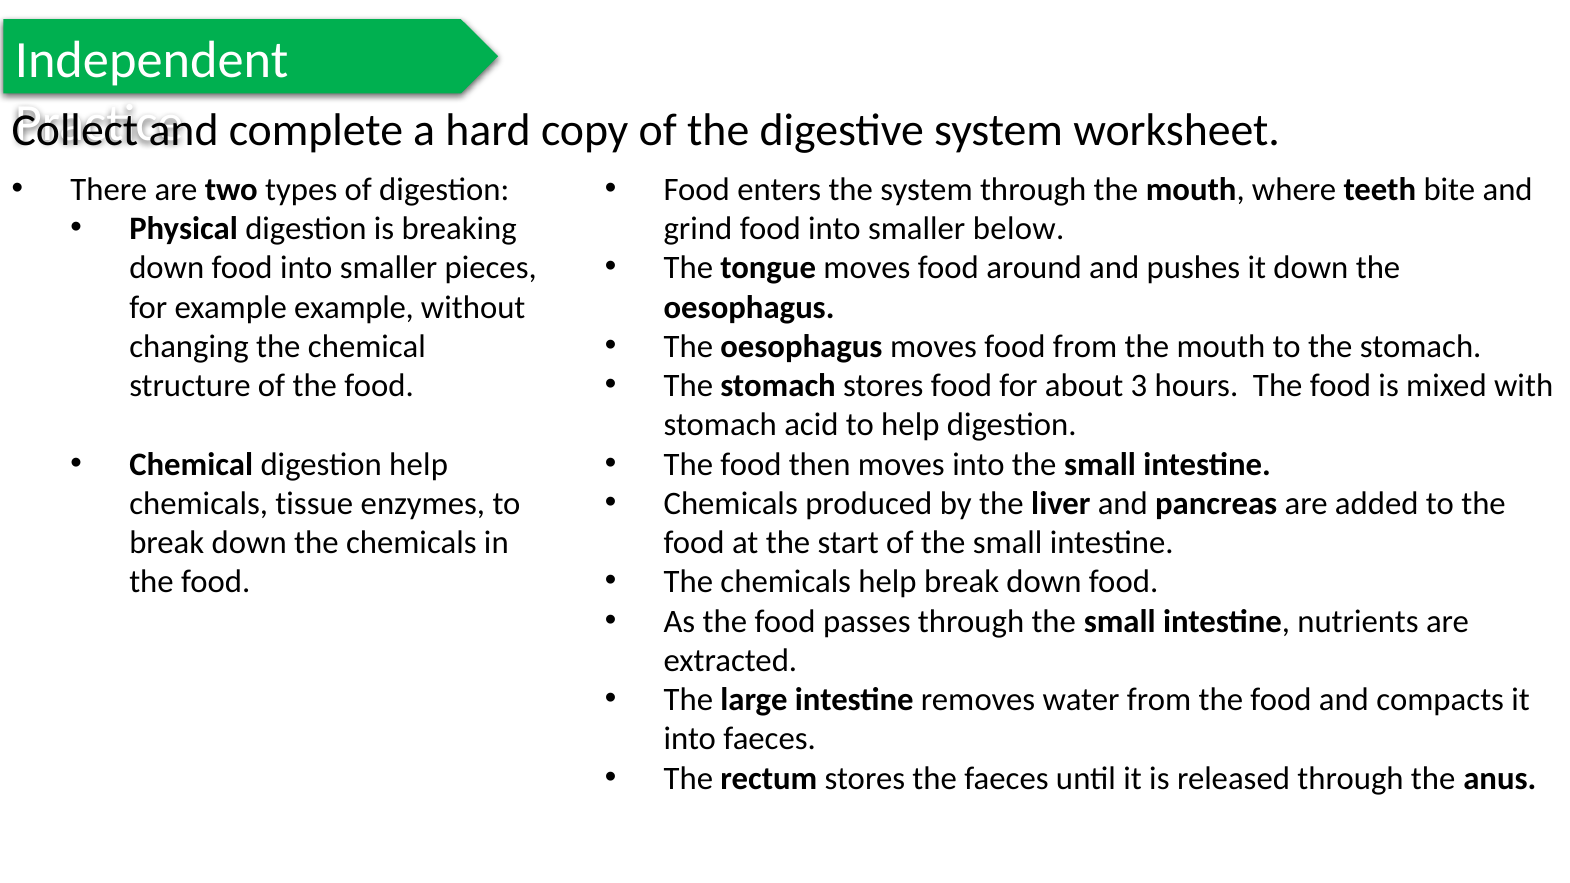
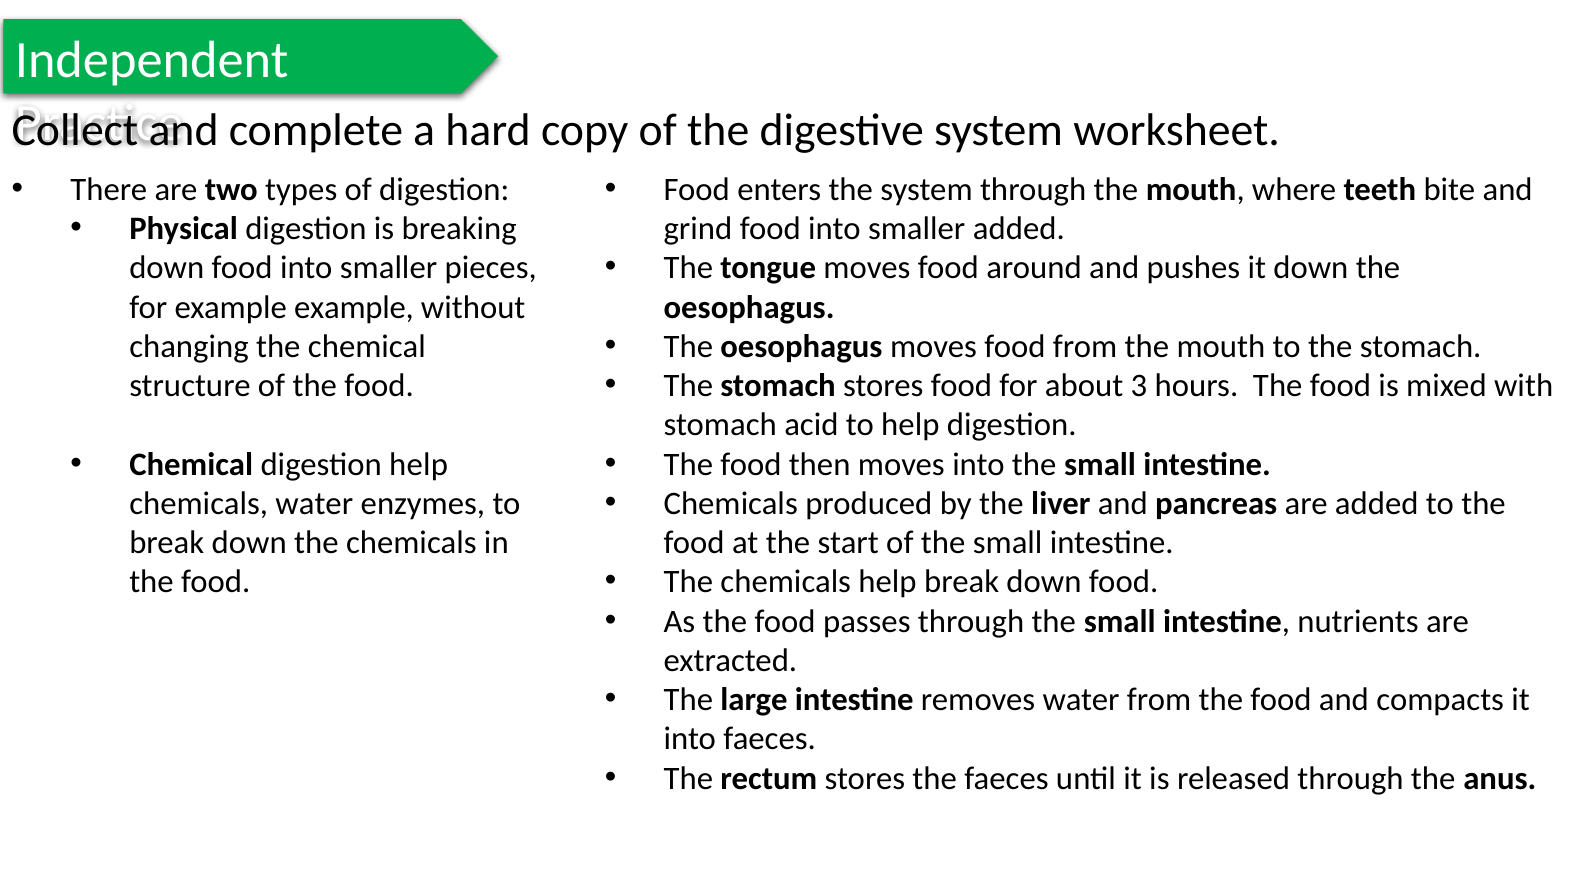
smaller below: below -> added
chemicals tissue: tissue -> water
